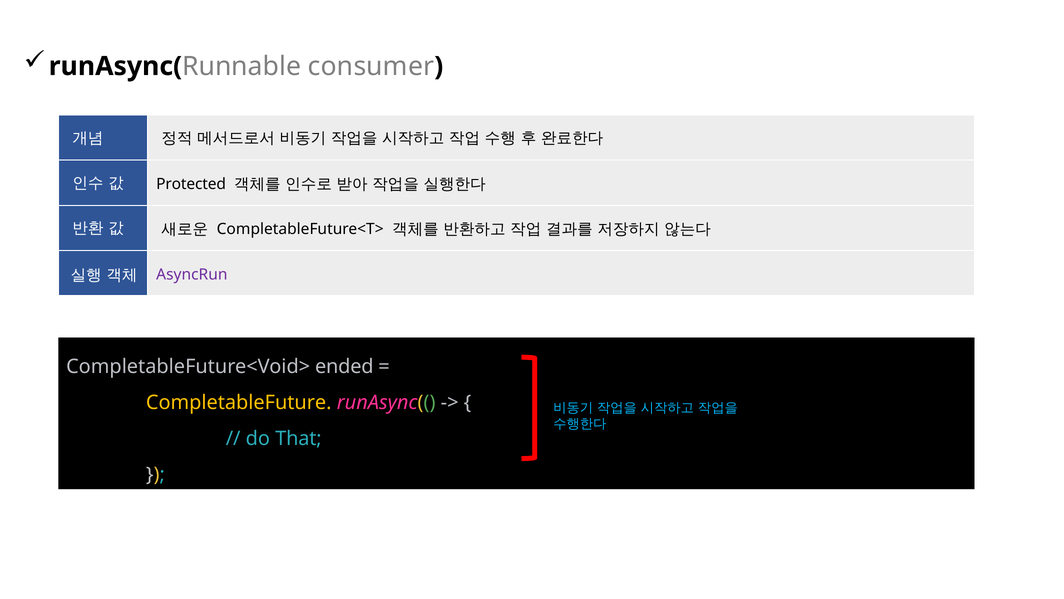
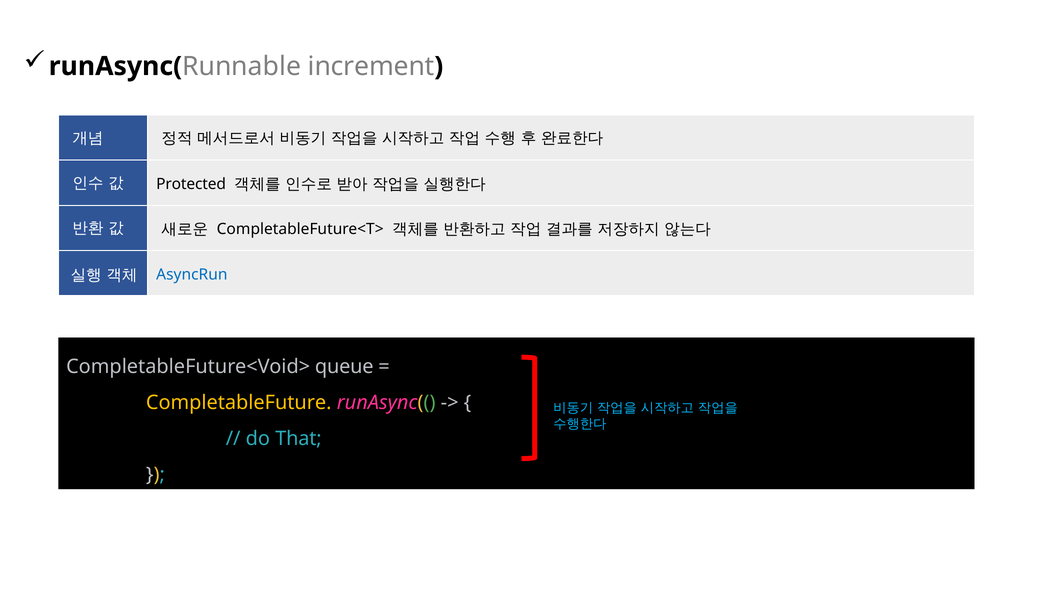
consumer: consumer -> increment
AsyncRun colour: purple -> blue
ended: ended -> queue
